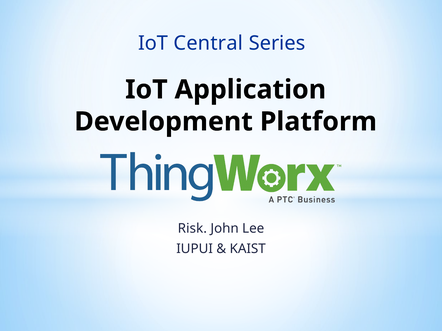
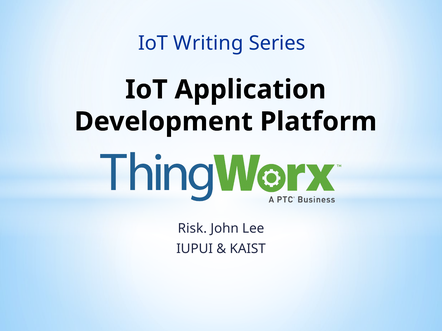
Central: Central -> Writing
